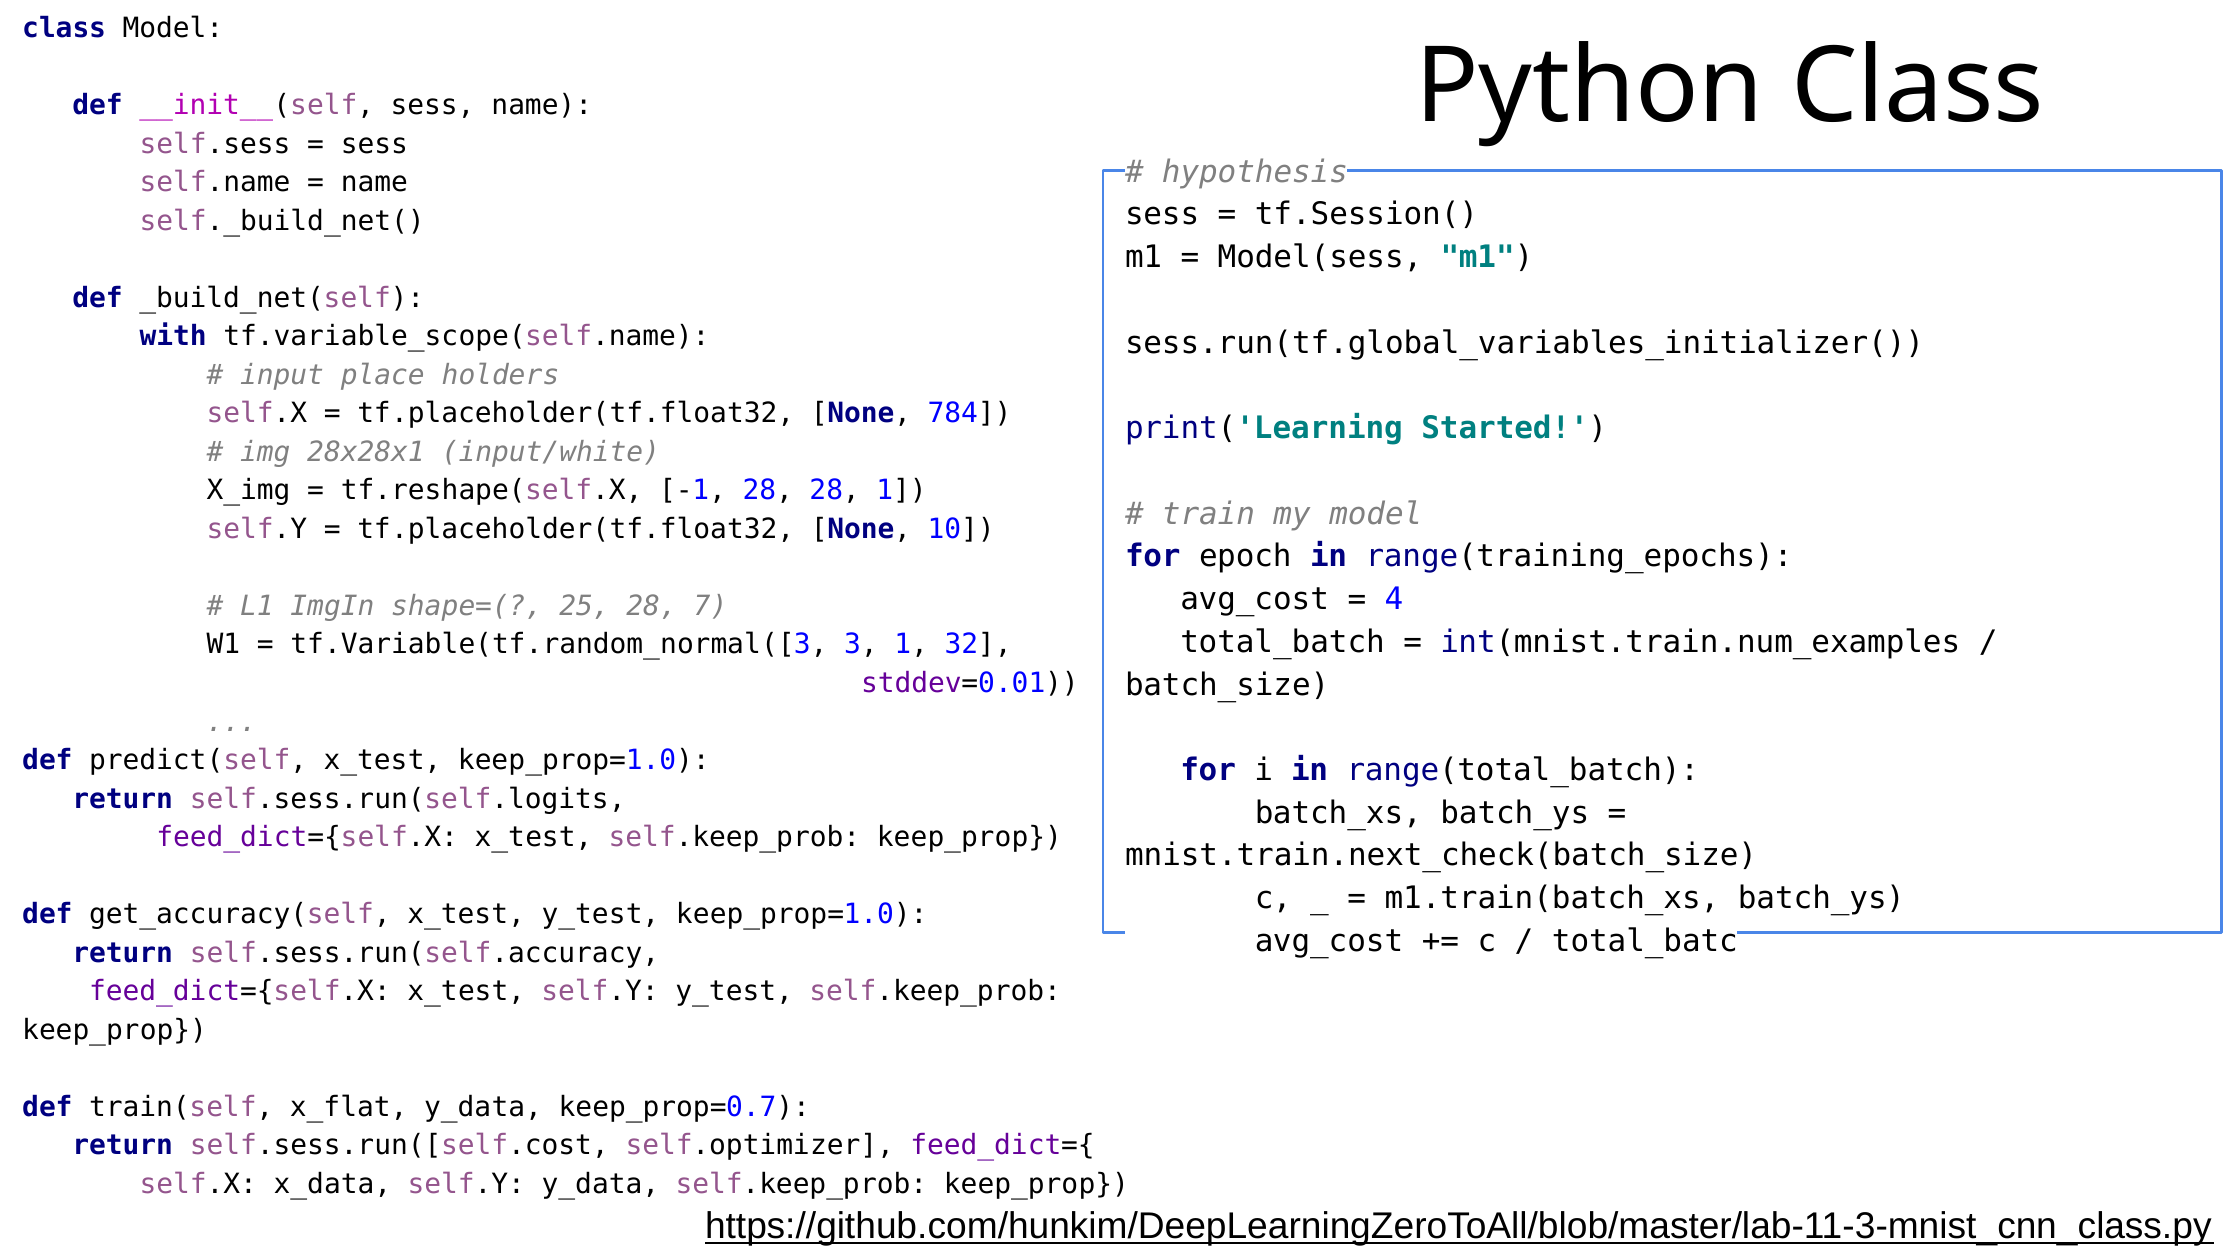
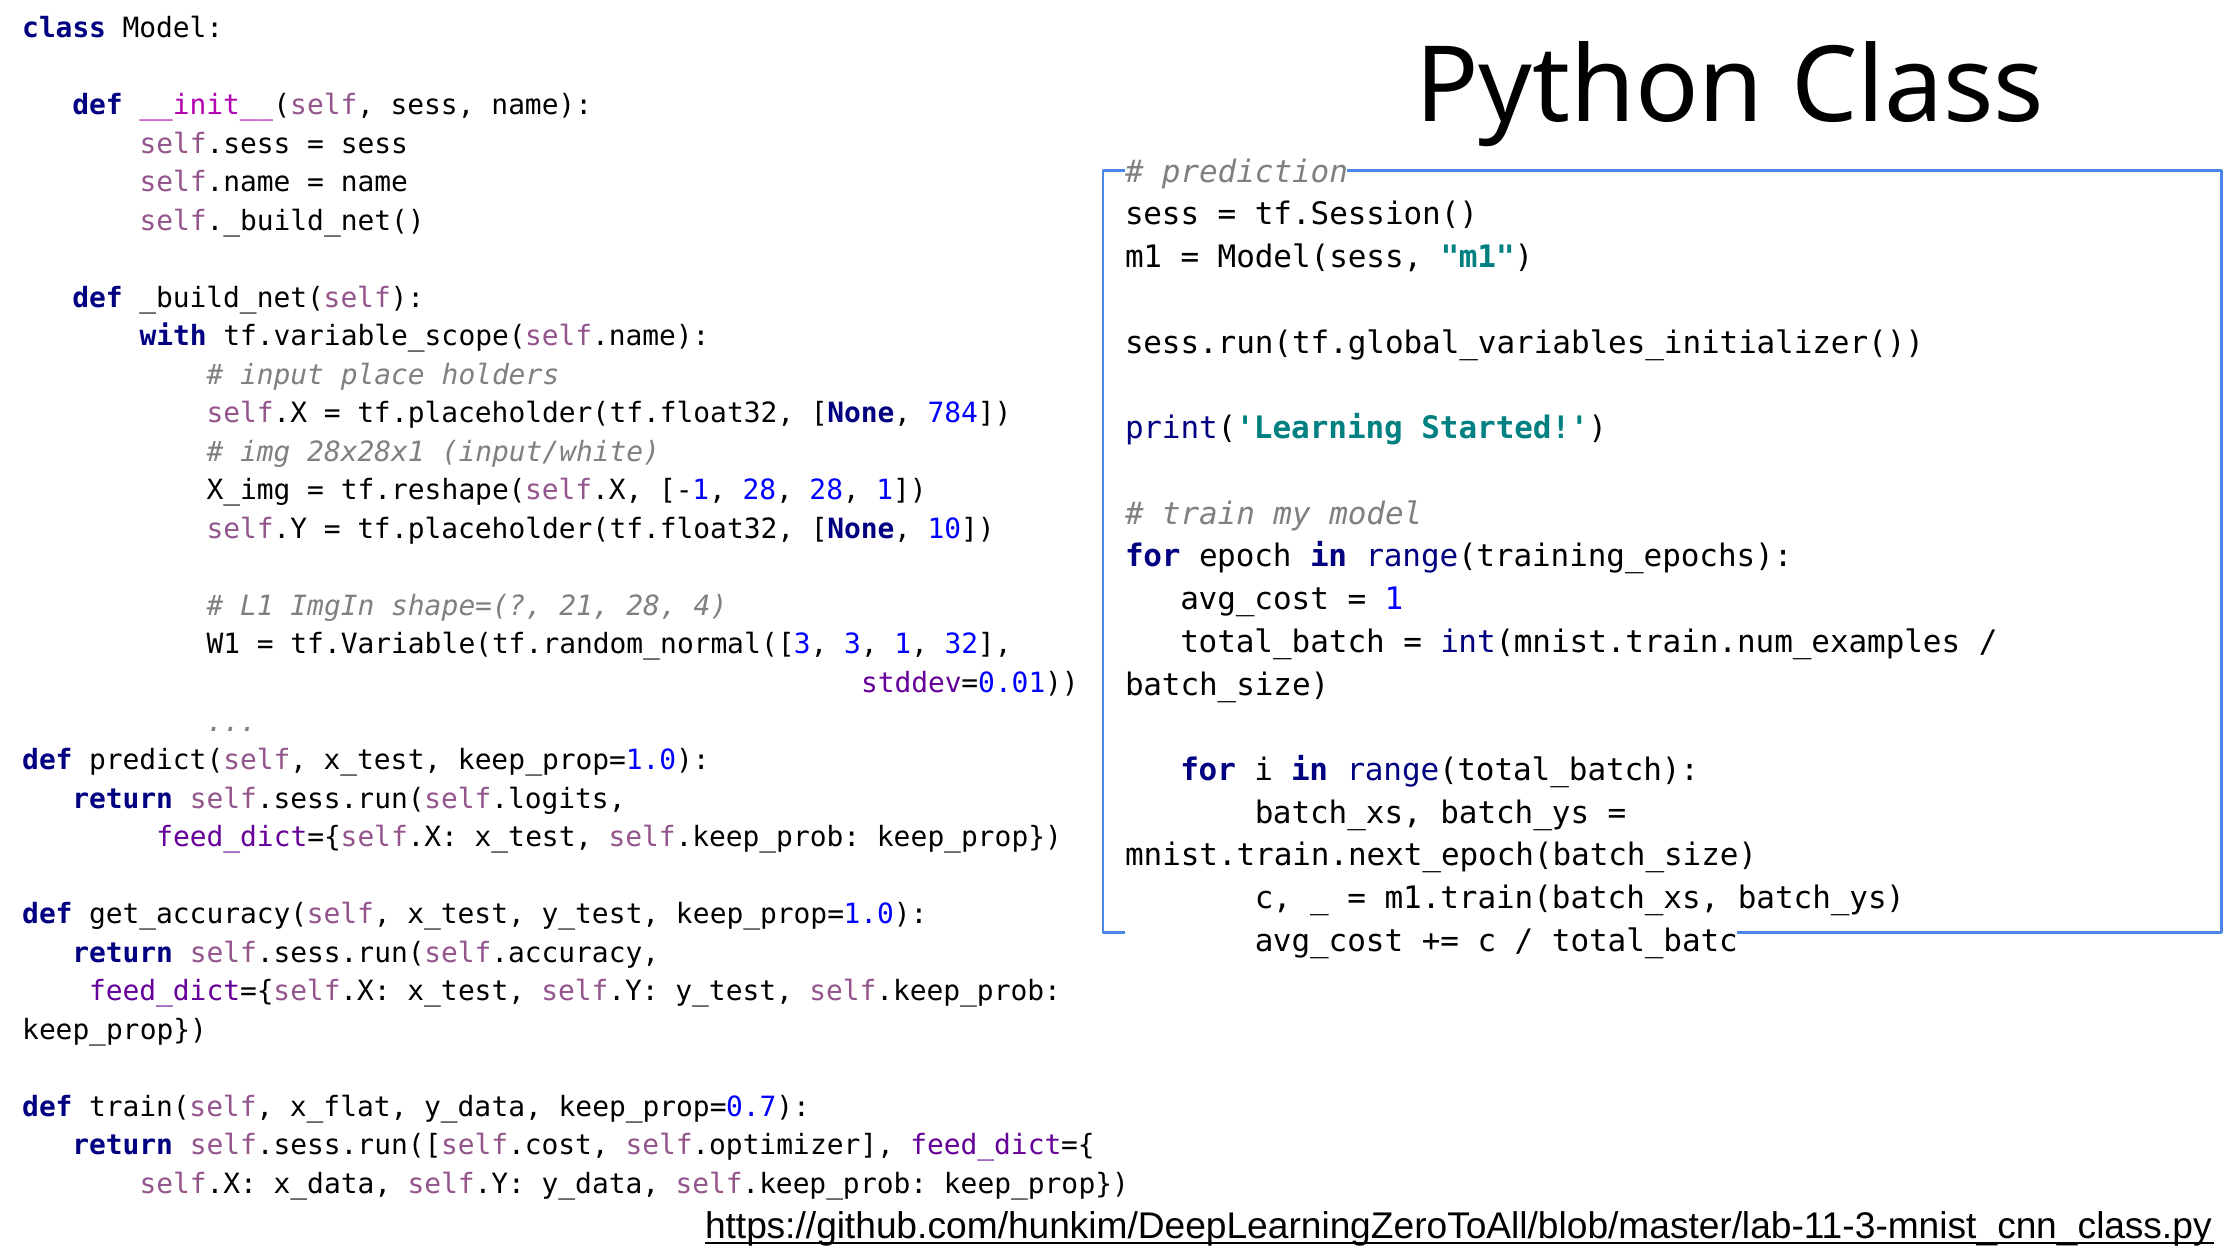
hypothesis: hypothesis -> prediction
4 at (1394, 600): 4 -> 1
25: 25 -> 21
7: 7 -> 4
mnist.train.next_check(batch_size: mnist.train.next_check(batch_size -> mnist.train.next_epoch(batch_size
